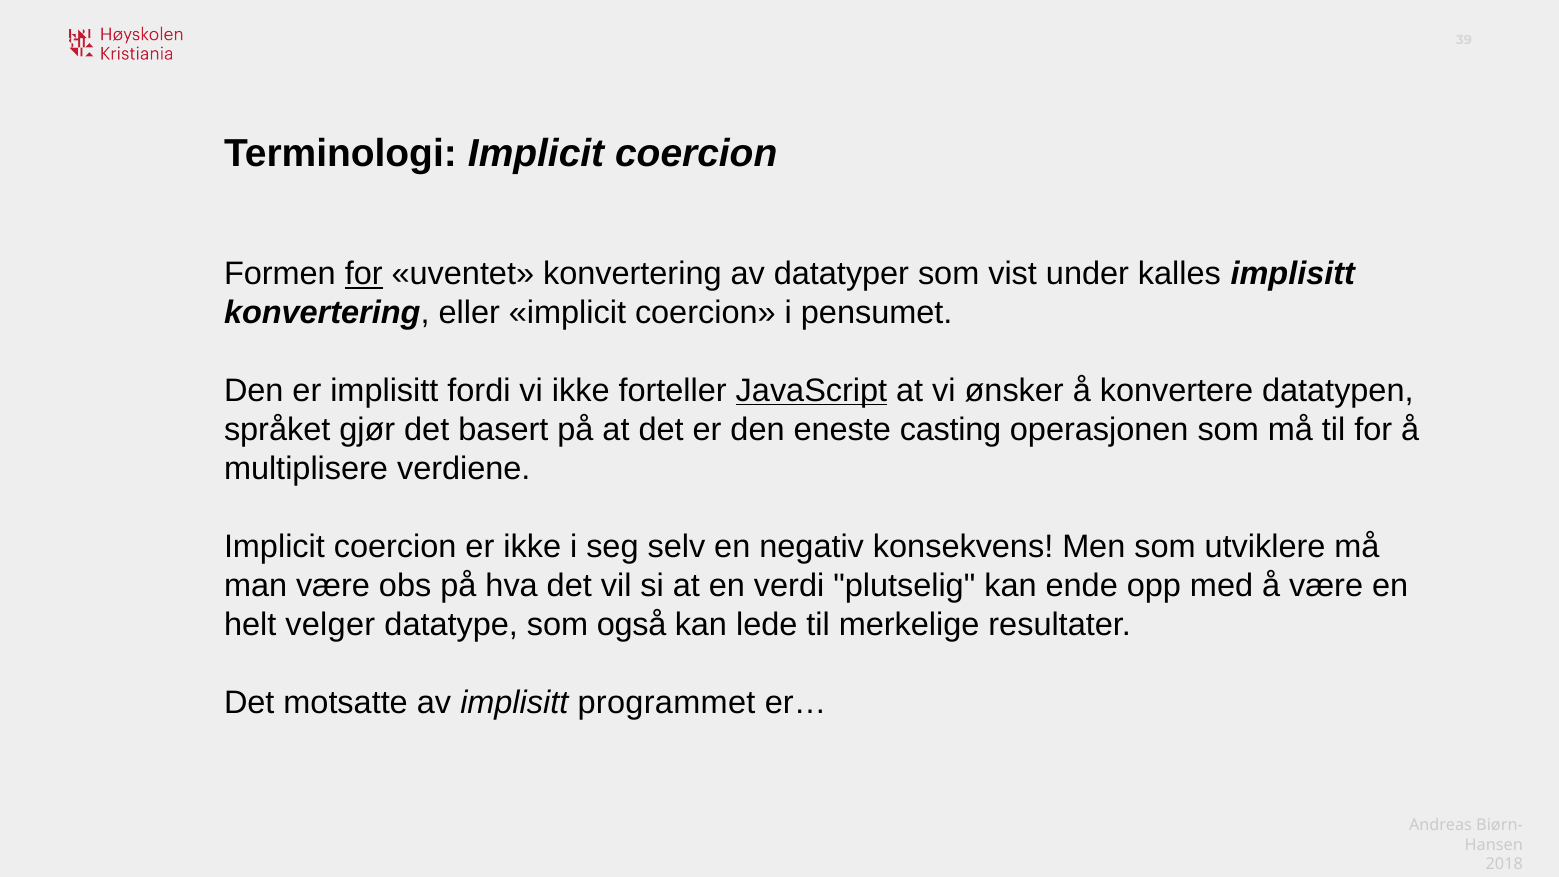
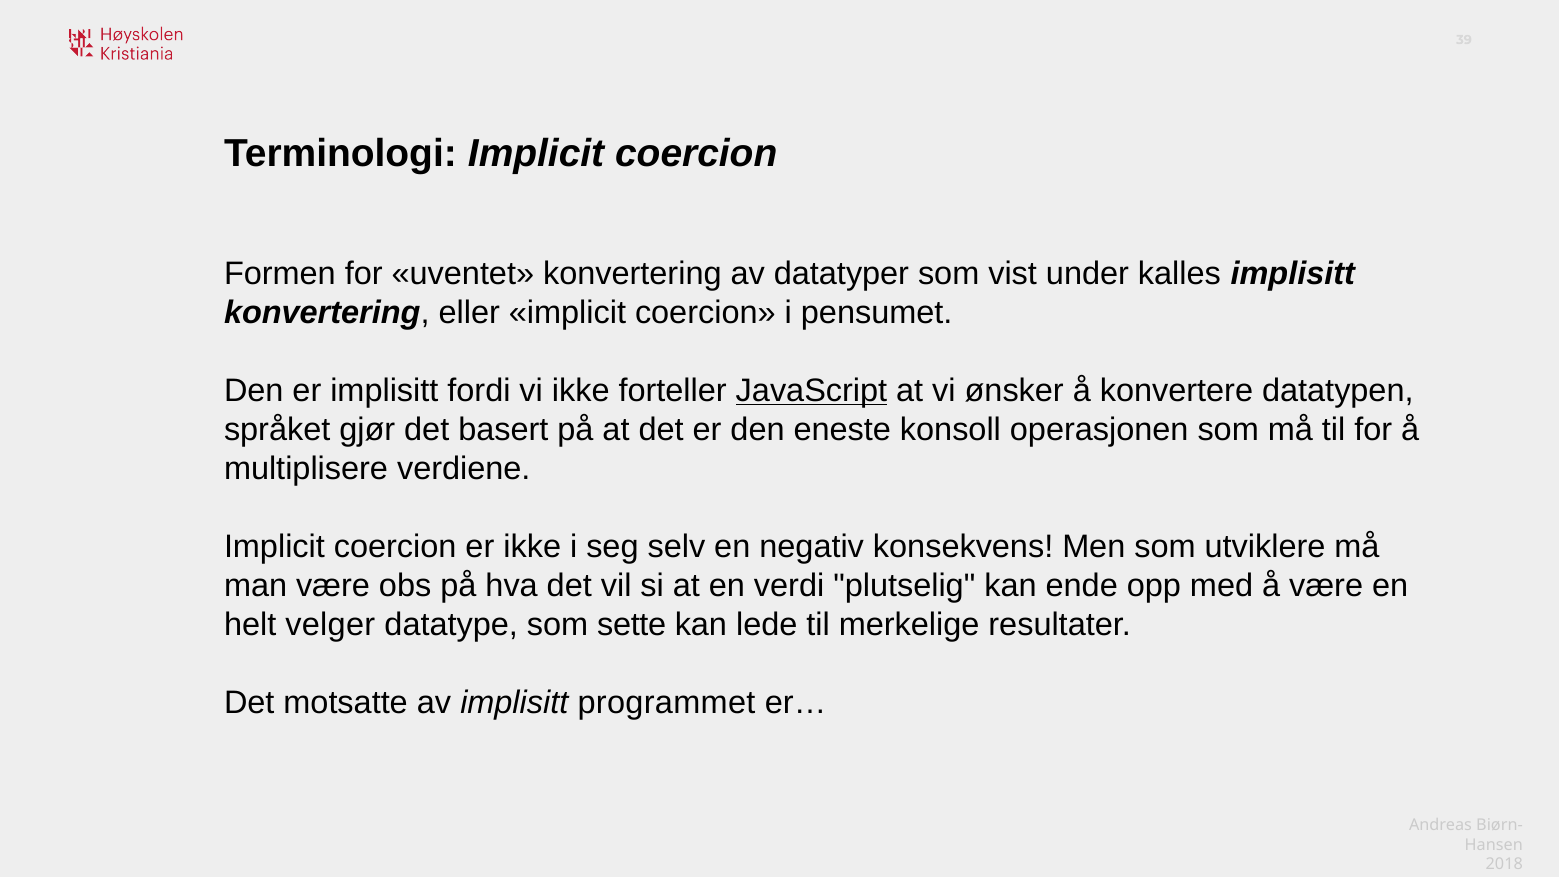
for at (364, 274) underline: present -> none
casting: casting -> konsoll
også: også -> sette
